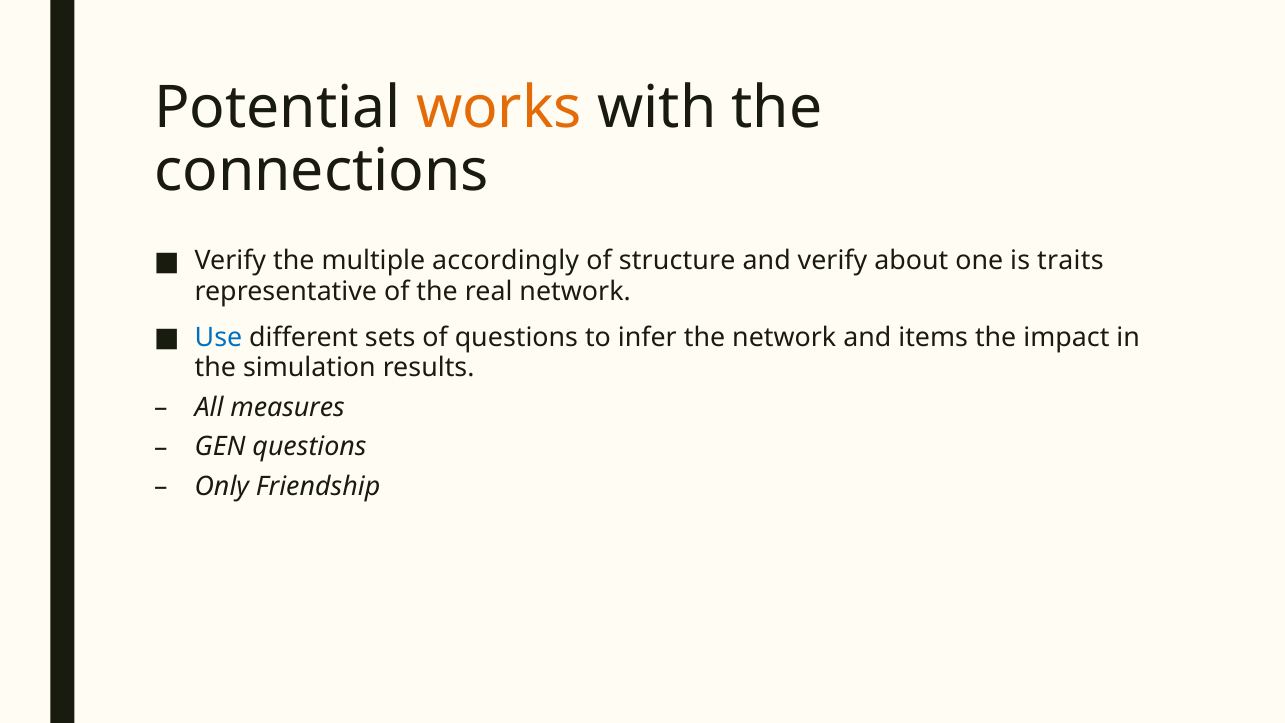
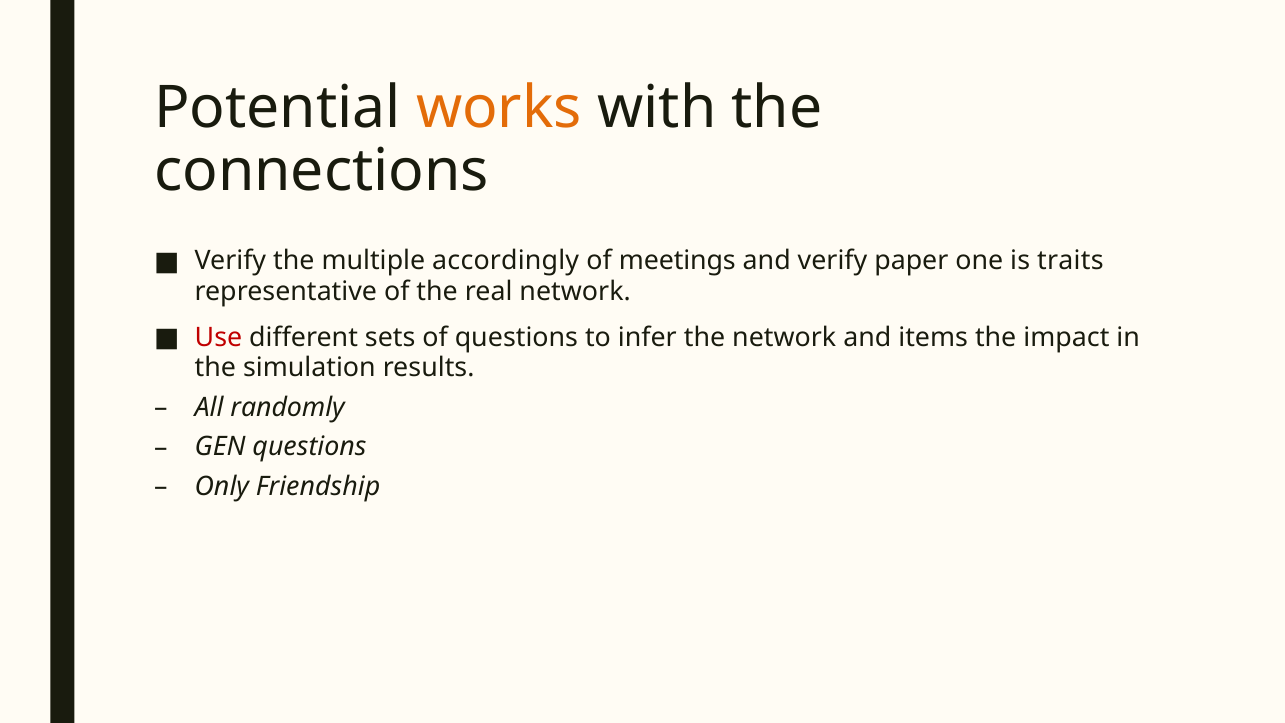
structure: structure -> meetings
about: about -> paper
Use colour: blue -> red
measures: measures -> randomly
